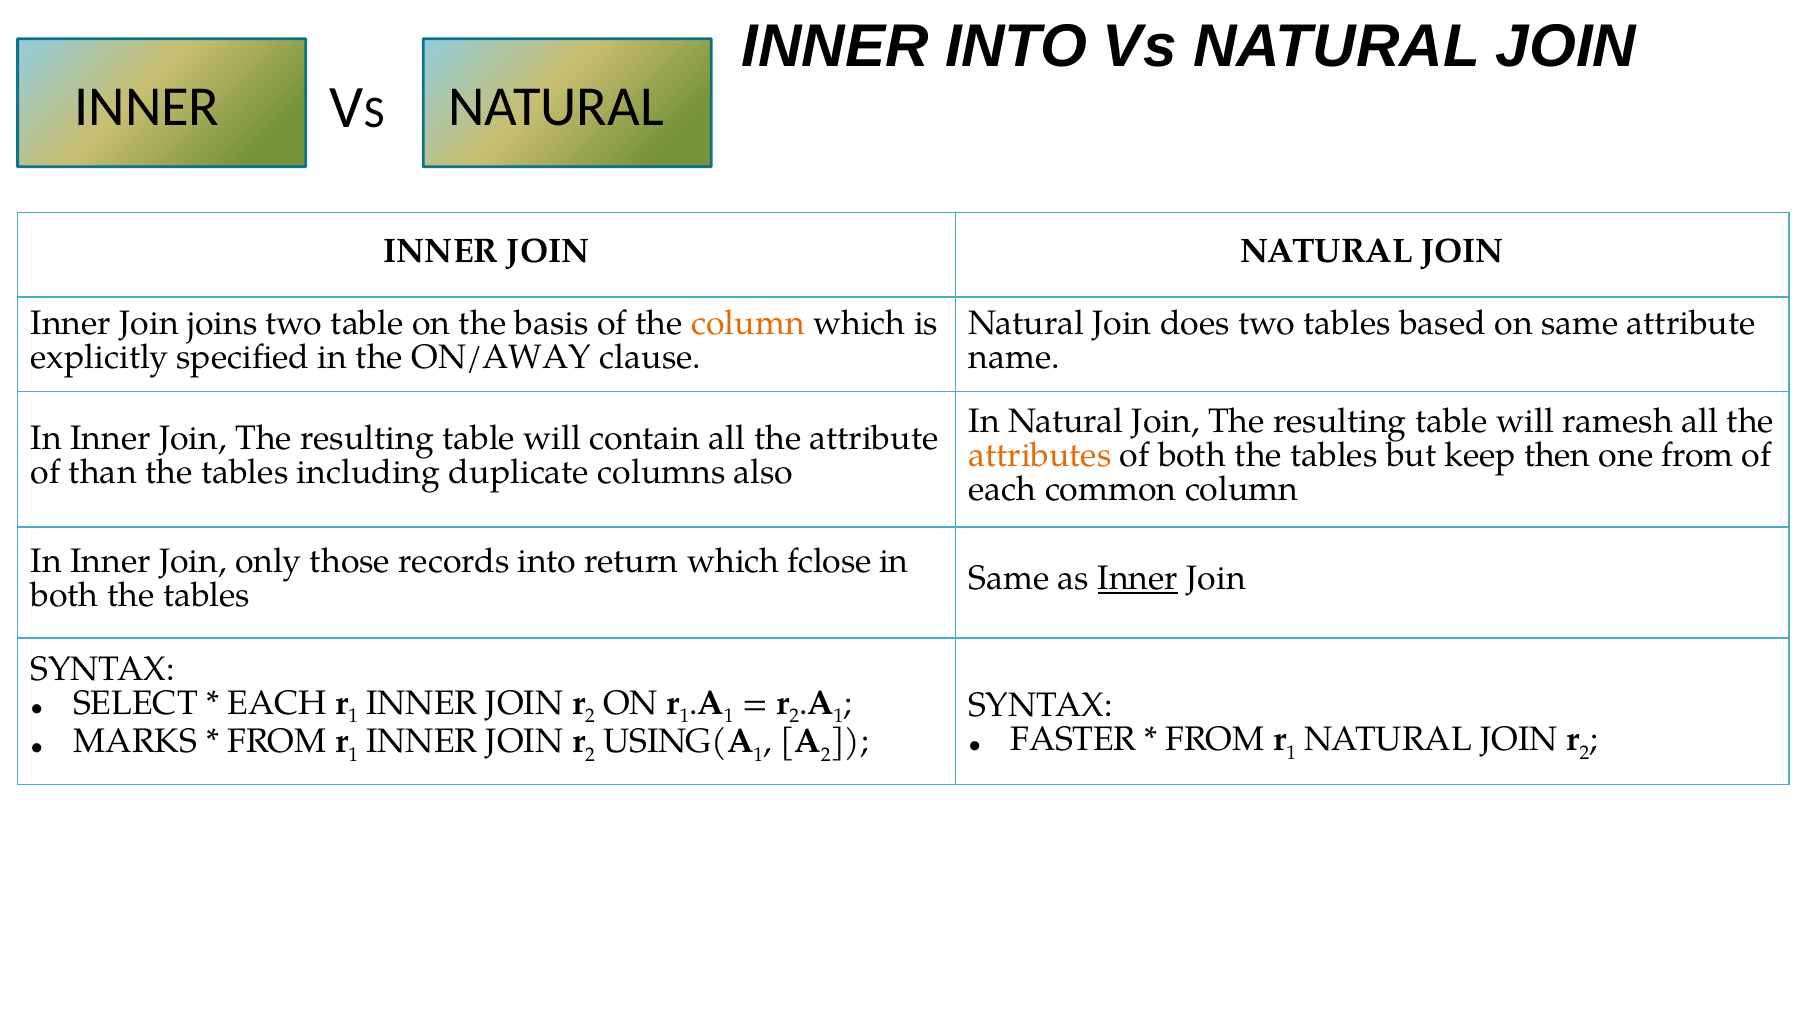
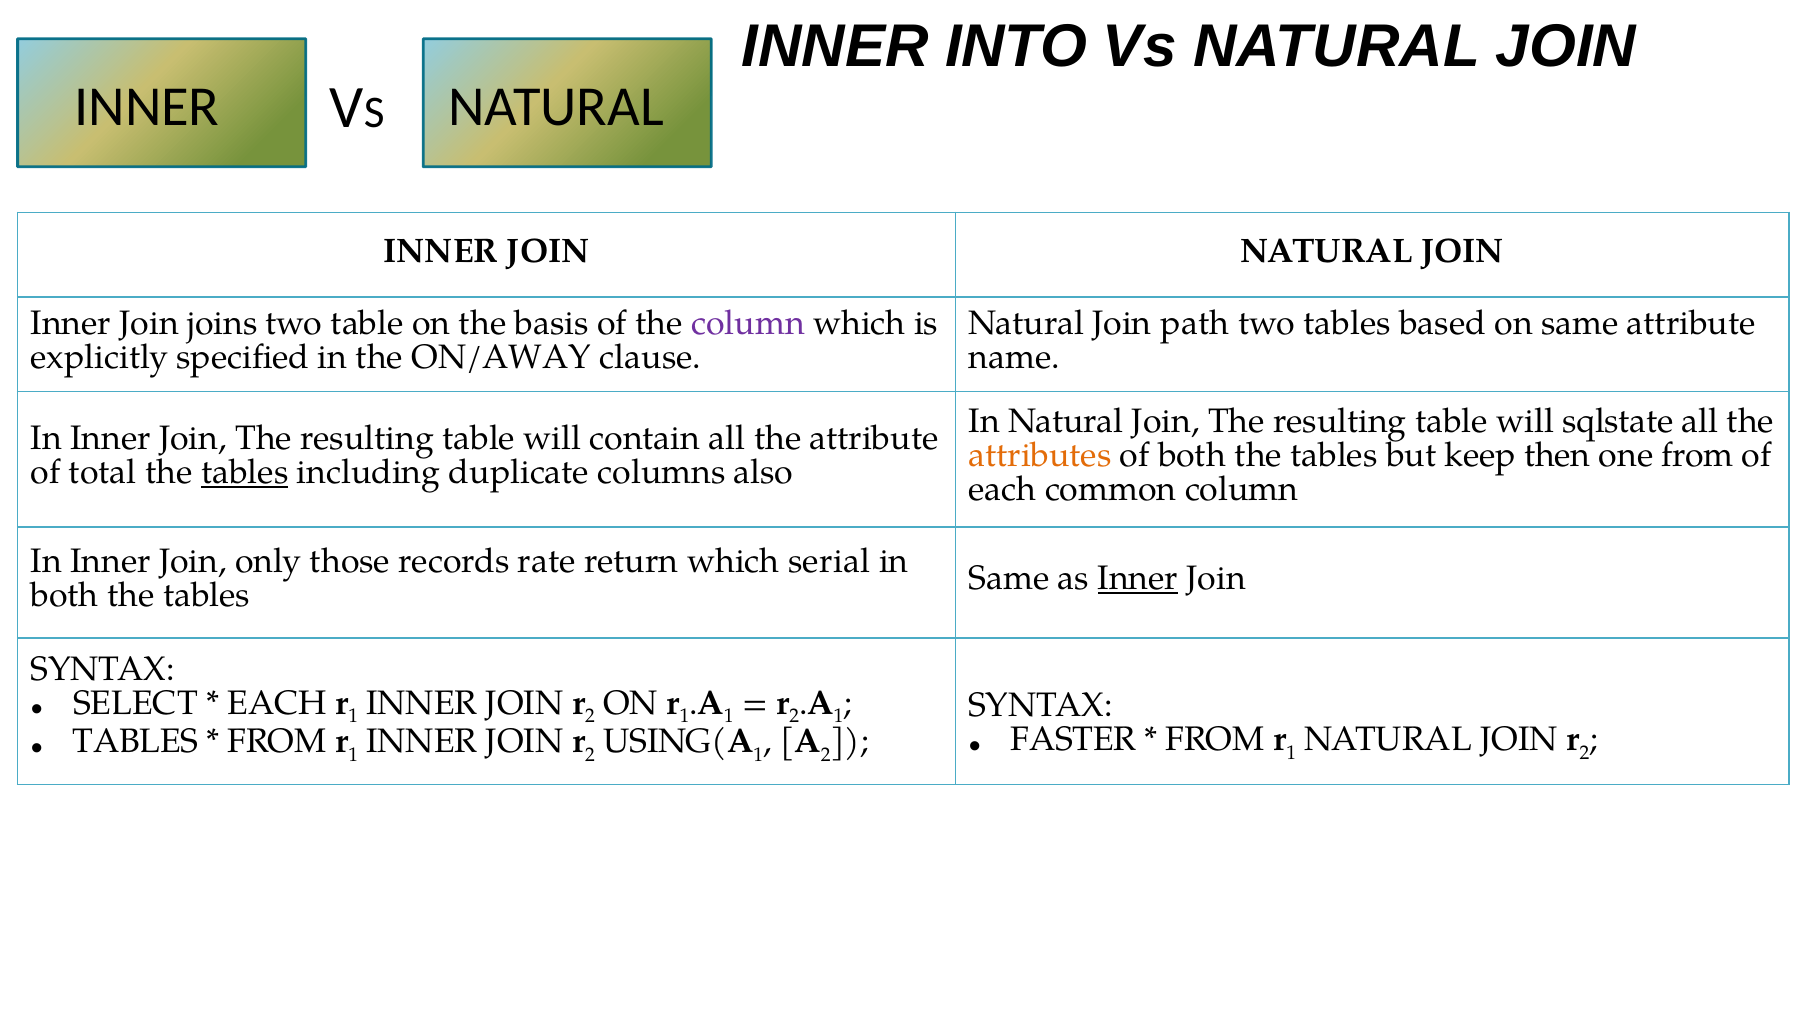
column at (748, 323) colour: orange -> purple
does: does -> path
ramesh: ramesh -> sqlstate
than: than -> total
tables at (245, 472) underline: none -> present
records into: into -> rate
fclose: fclose -> serial
MARKS at (135, 741): MARKS -> TABLES
